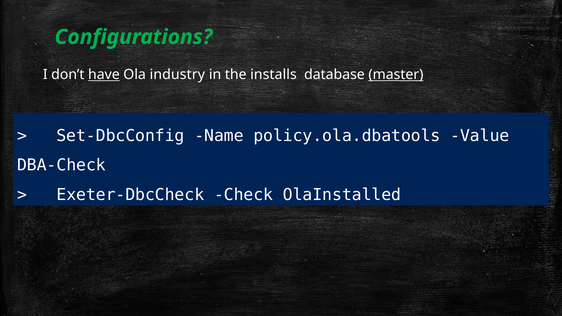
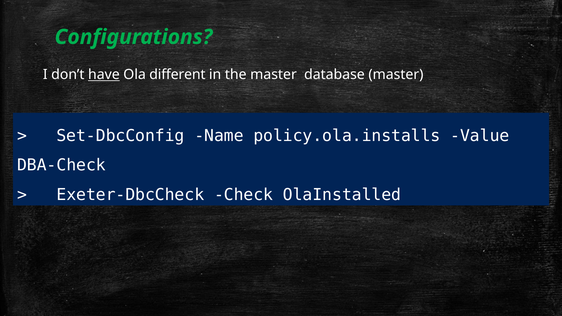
industry: industry -> different
the installs: installs -> master
master at (396, 75) underline: present -> none
policy.ola.dbatools: policy.ola.dbatools -> policy.ola.installs
